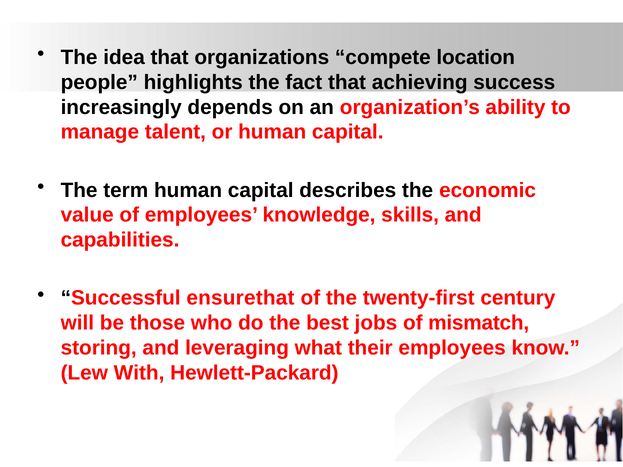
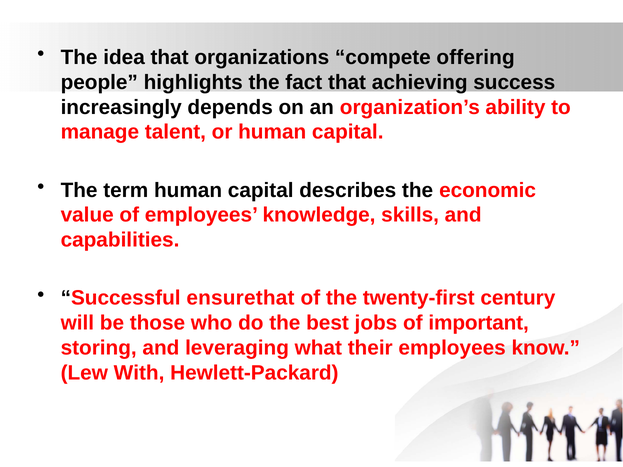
location: location -> offering
mismatch: mismatch -> important
